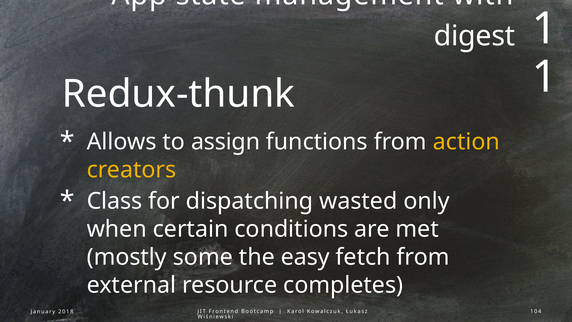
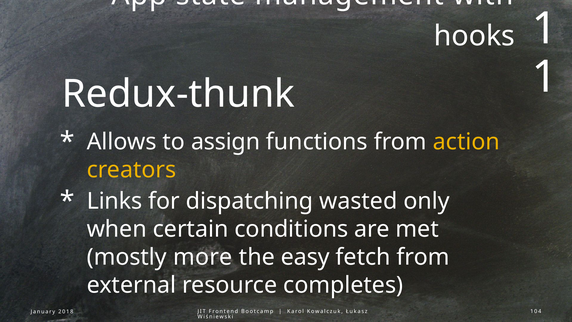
digest: digest -> hooks
Class: Class -> Links
some: some -> more
